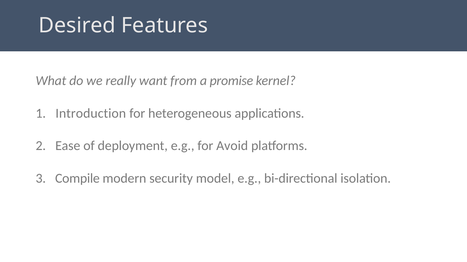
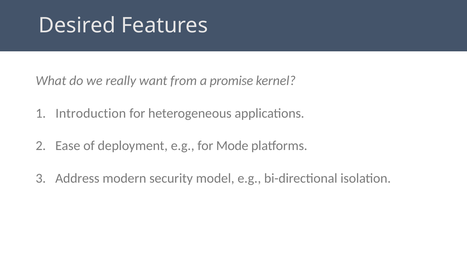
Avoid: Avoid -> Mode
Compile: Compile -> Address
